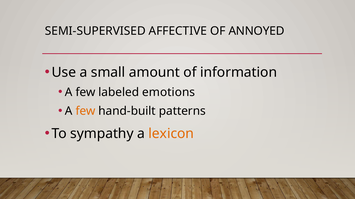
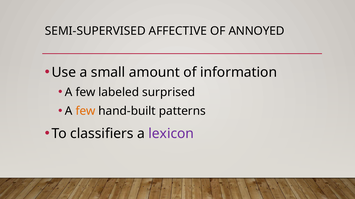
emotions: emotions -> surprised
sympathy: sympathy -> classifiers
lexicon colour: orange -> purple
